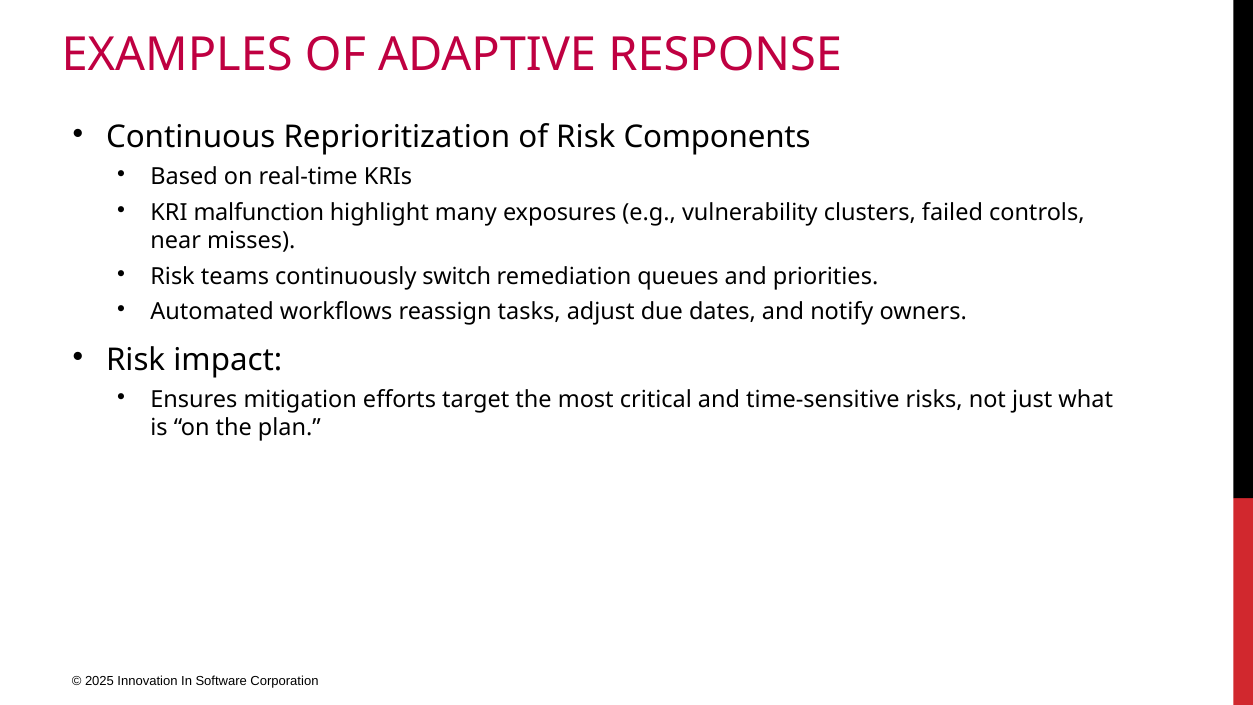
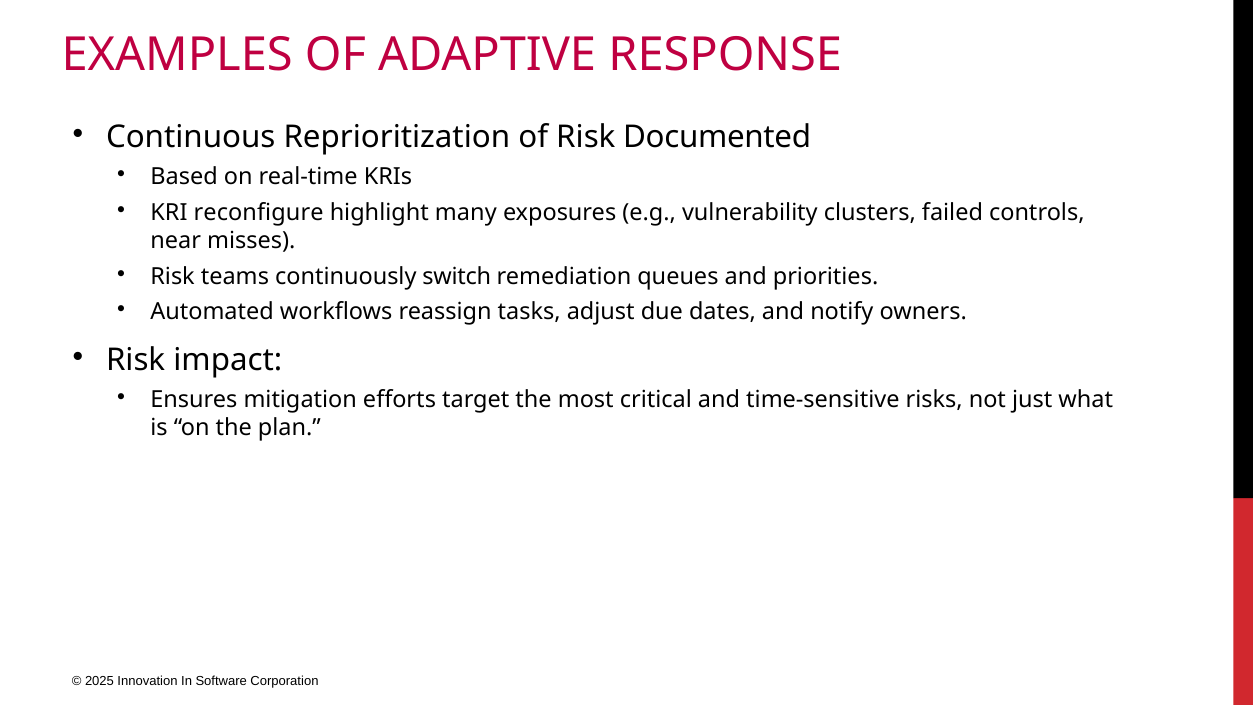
Components: Components -> Documented
malfunction: malfunction -> reconfigure
